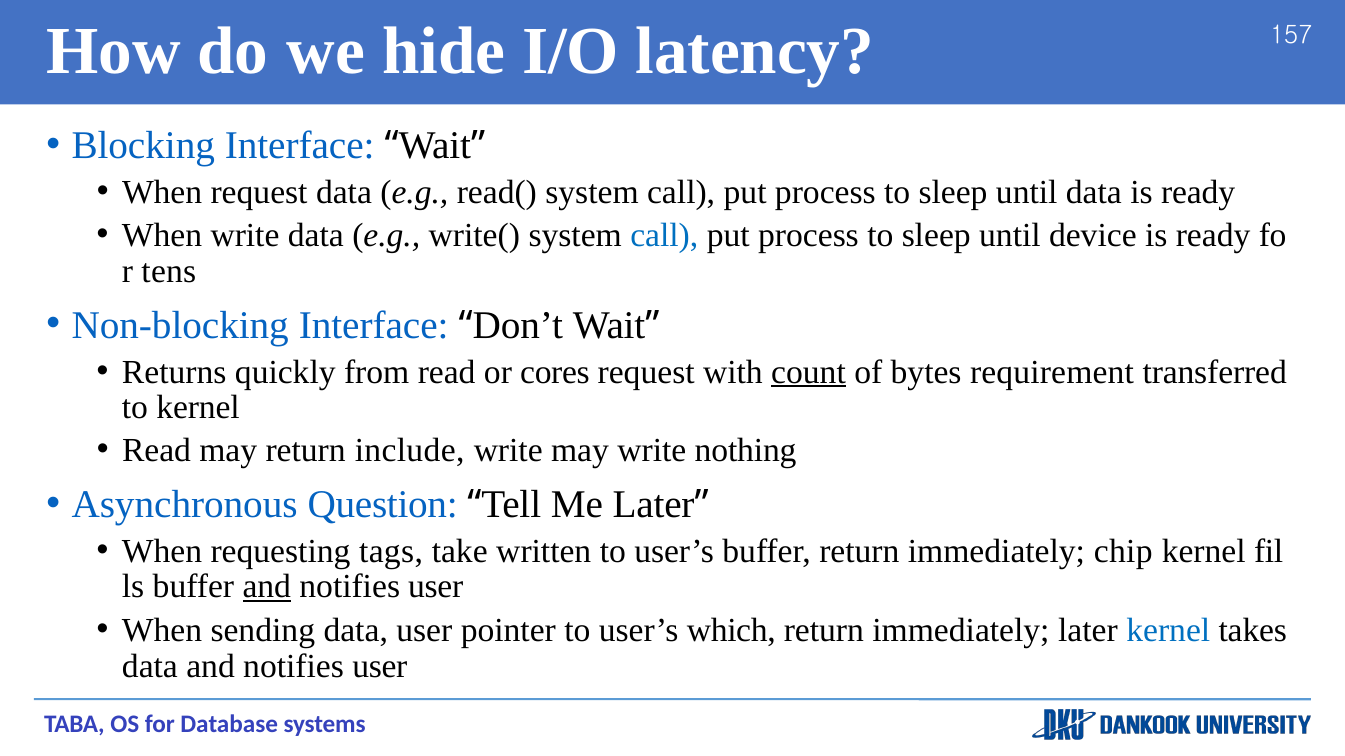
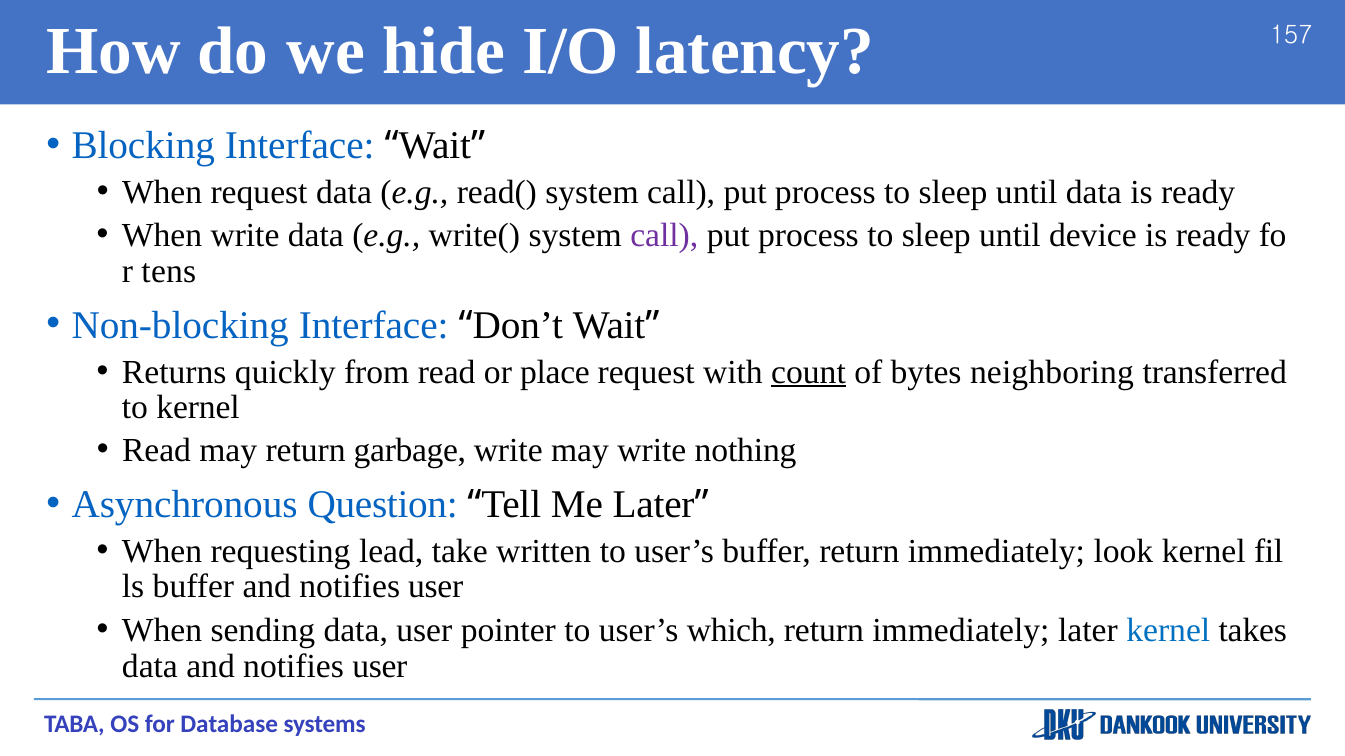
call at (664, 235) colour: blue -> purple
cores: cores -> place
requirement: requirement -> neighboring
include: include -> garbage
tags: tags -> lead
chip: chip -> look
and at (267, 587) underline: present -> none
